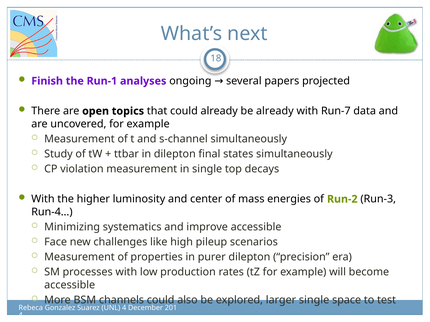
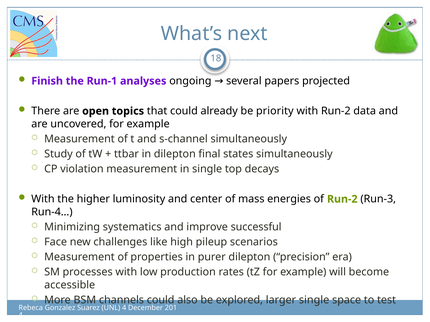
be already: already -> priority
with Run-7: Run-7 -> Run-2
improve accessible: accessible -> successful
